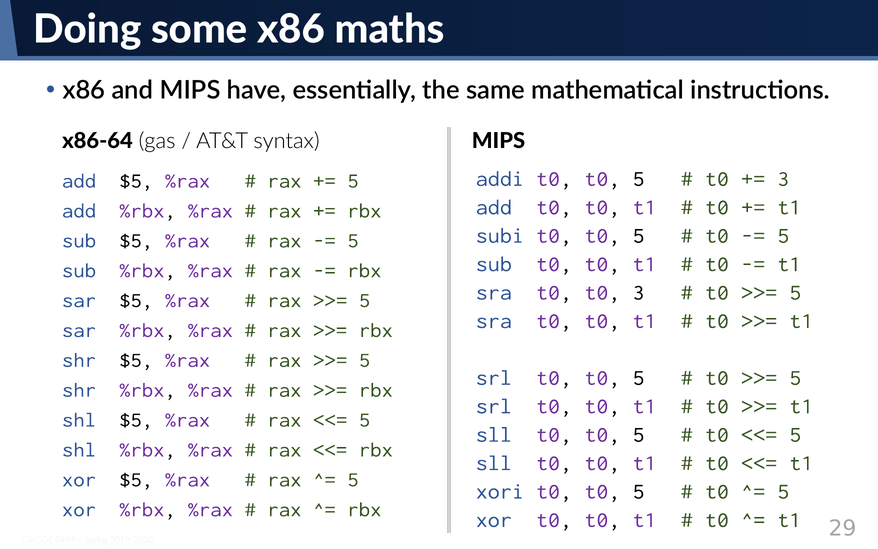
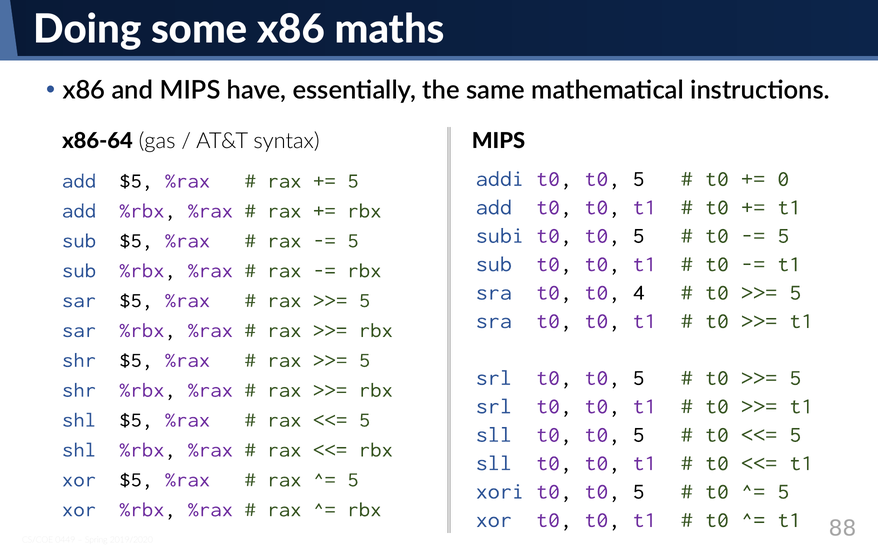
3 at (783, 179): 3 -> 0
t0 3: 3 -> 4
29: 29 -> 88
